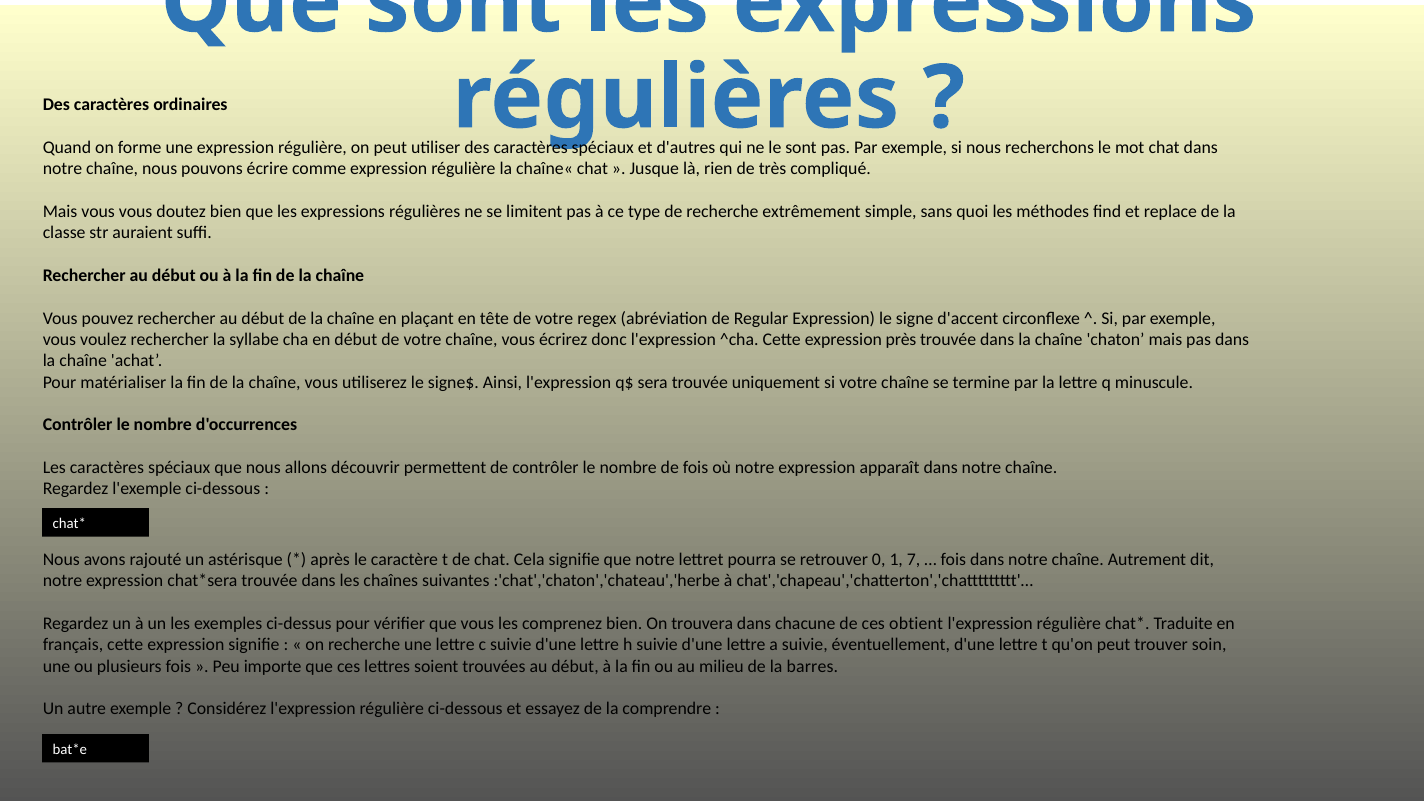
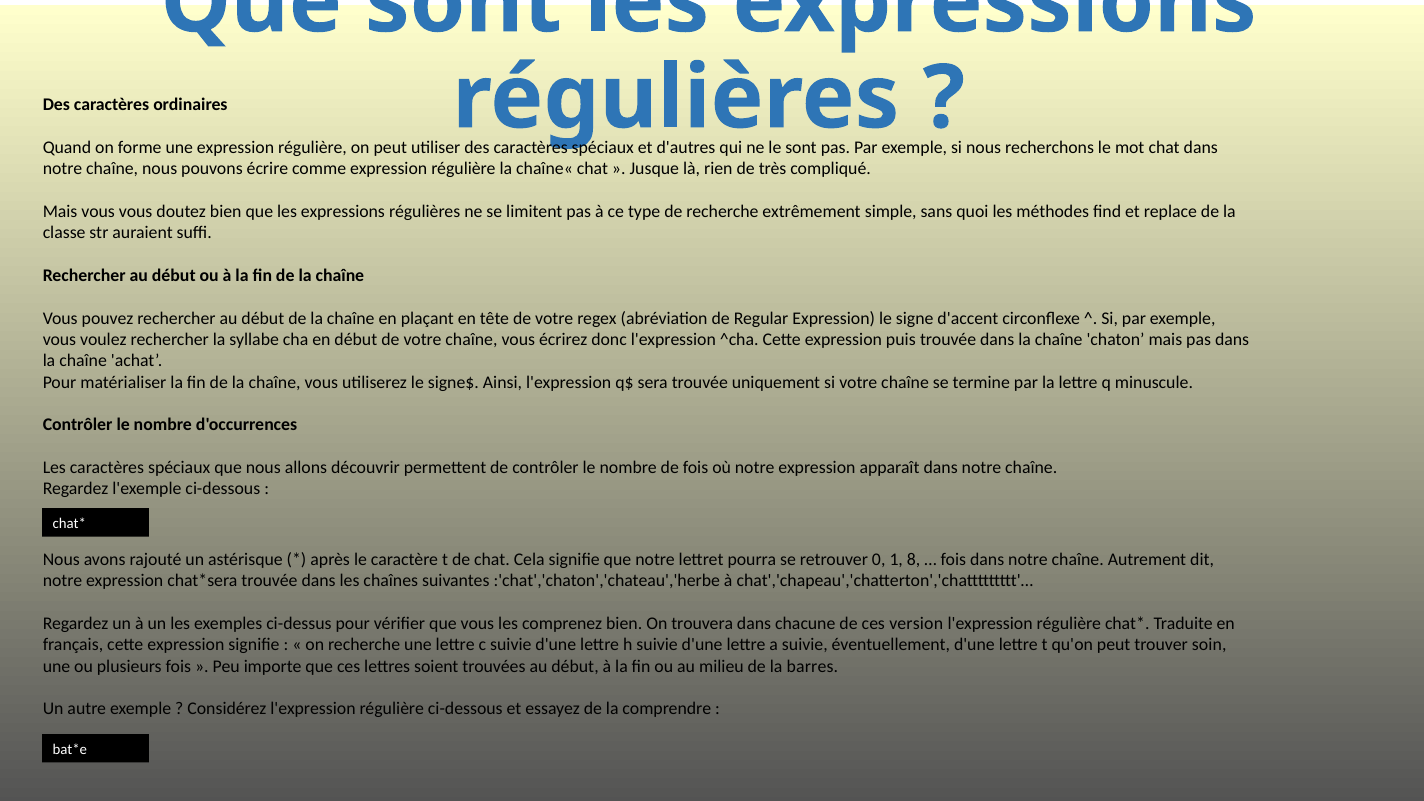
près: près -> puis
7: 7 -> 8
obtient: obtient -> version
